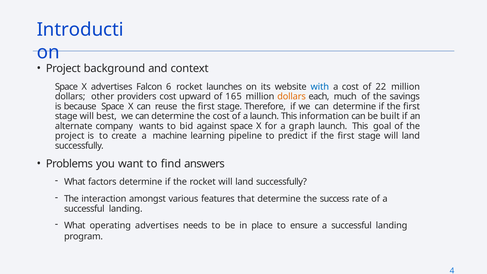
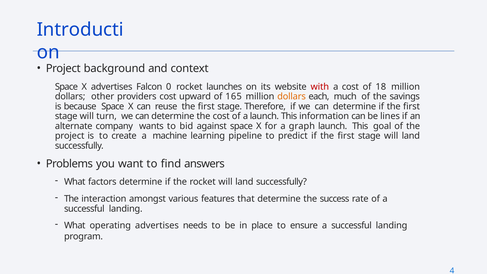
6: 6 -> 0
with colour: blue -> red
22: 22 -> 18
best: best -> turn
built: built -> lines
